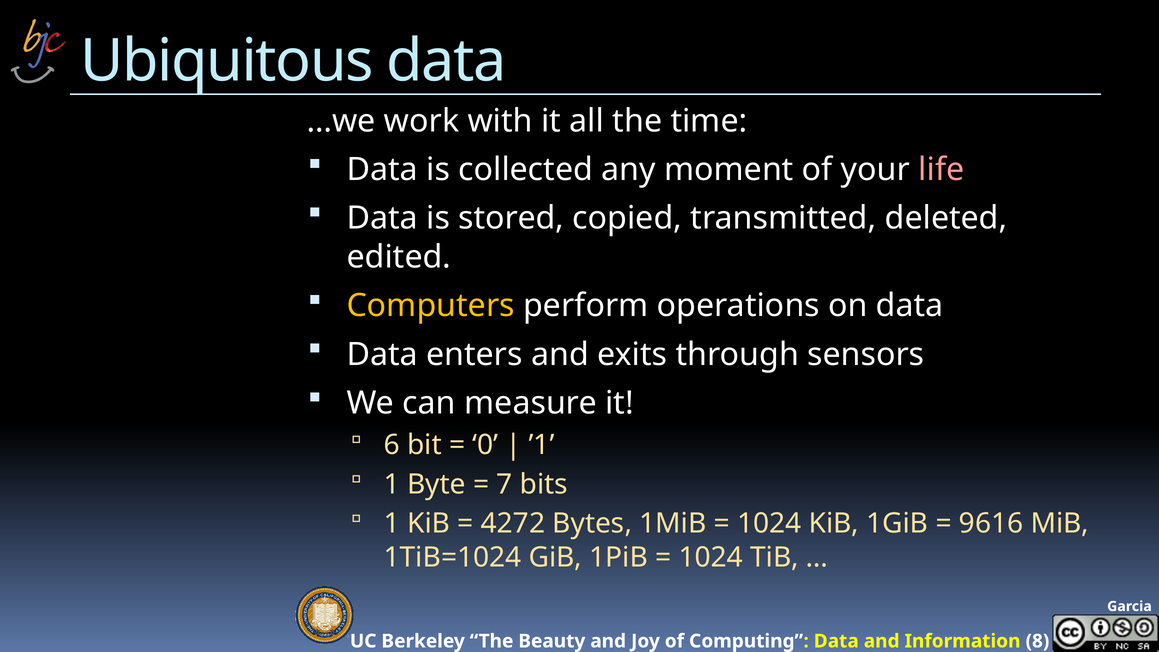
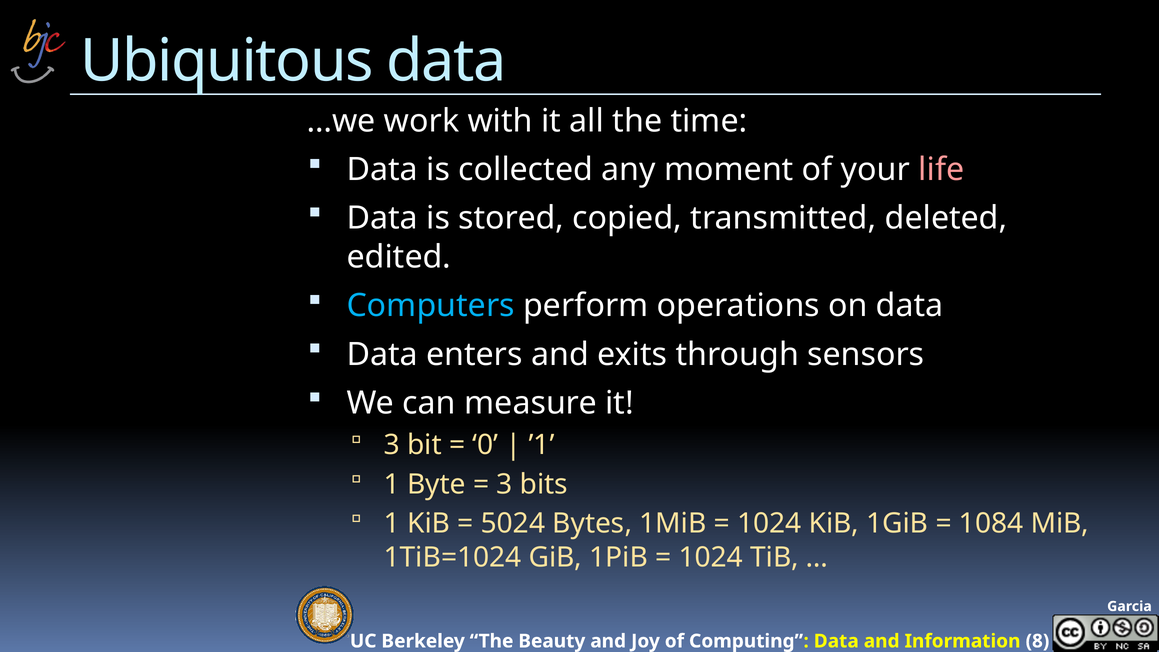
Computers colour: yellow -> light blue
6 at (392, 445): 6 -> 3
7 at (505, 484): 7 -> 3
4272: 4272 -> 5024
9616: 9616 -> 1084
